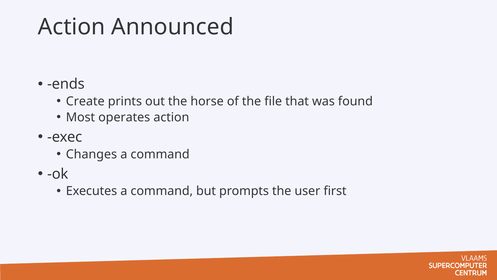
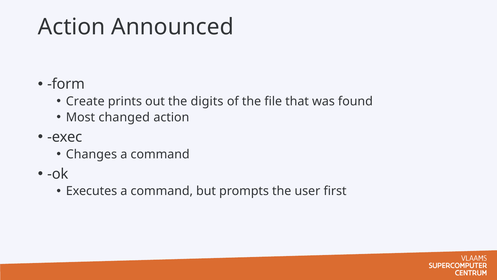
ends: ends -> form
horse: horse -> digits
operates: operates -> changed
